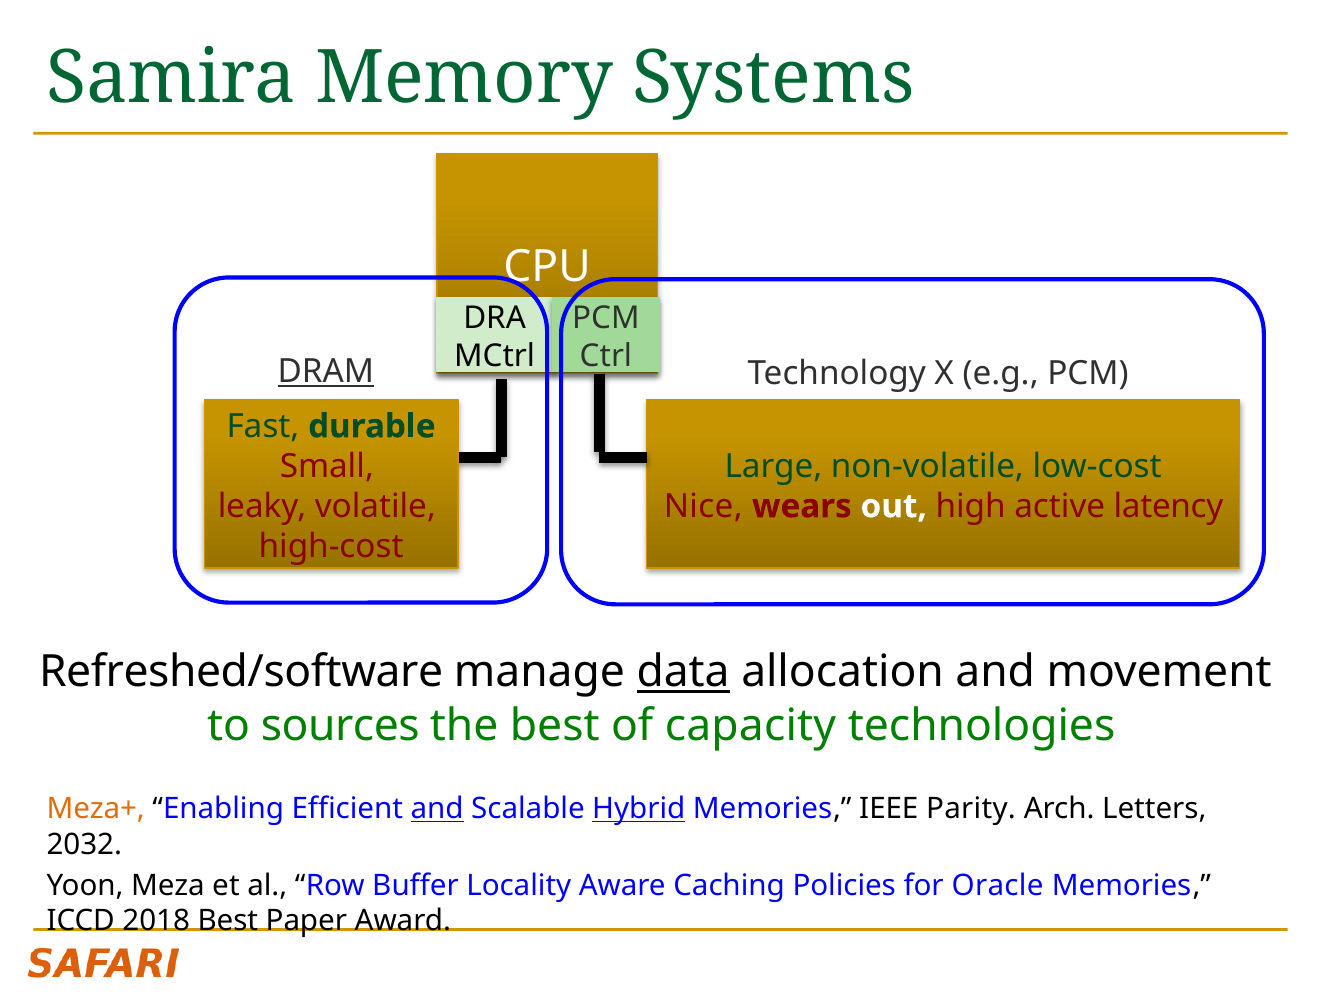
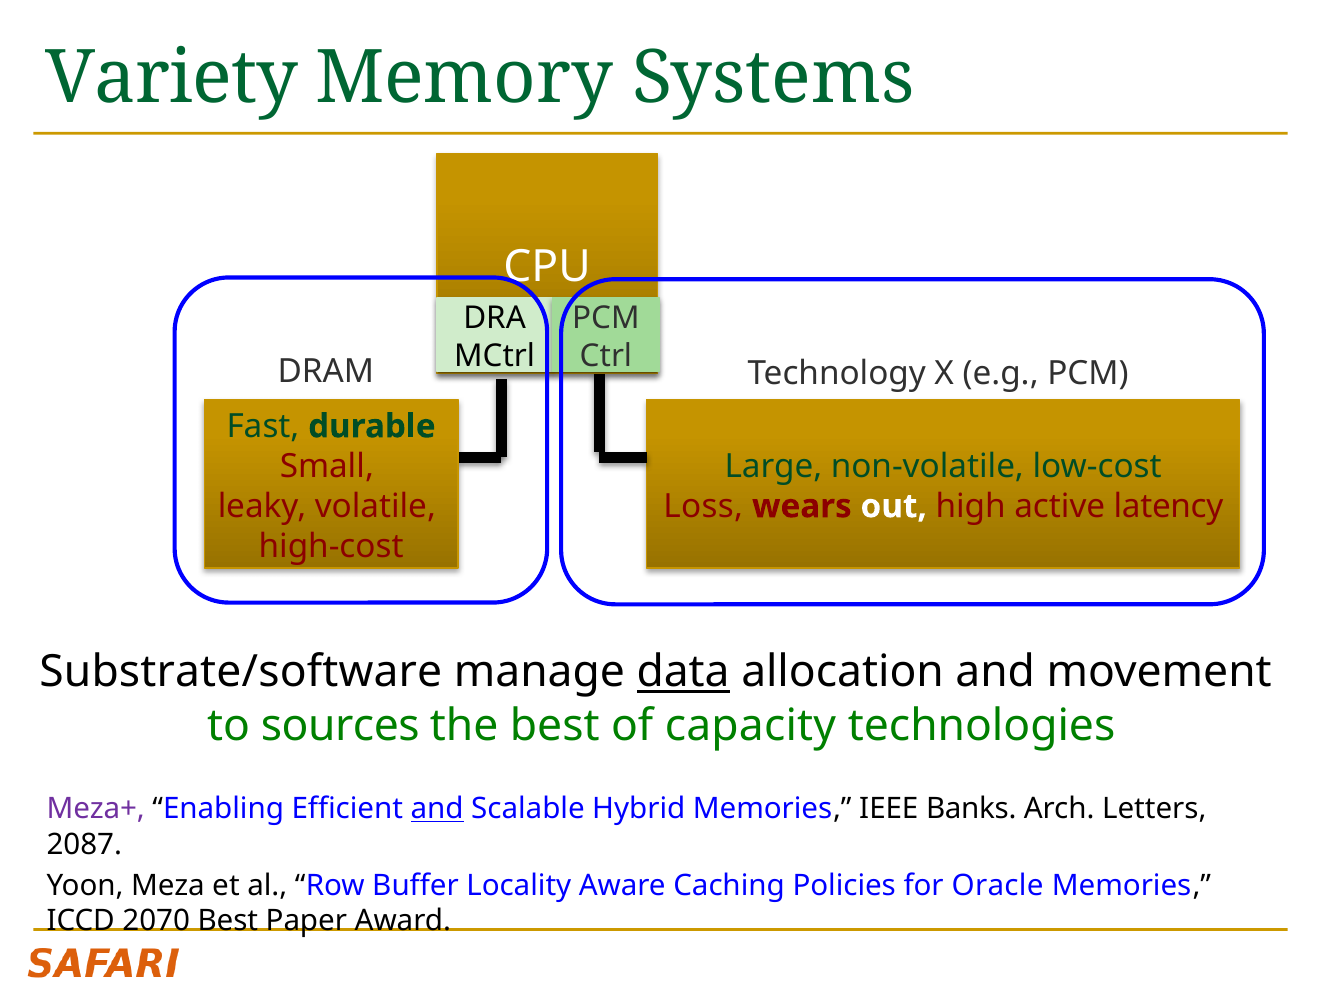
Samira: Samira -> Variety
DRAM underline: present -> none
Nice: Nice -> Loss
Refreshed/software: Refreshed/software -> Substrate/software
Meza+ colour: orange -> purple
Hybrid underline: present -> none
Parity: Parity -> Banks
2032: 2032 -> 2087
2018: 2018 -> 2070
